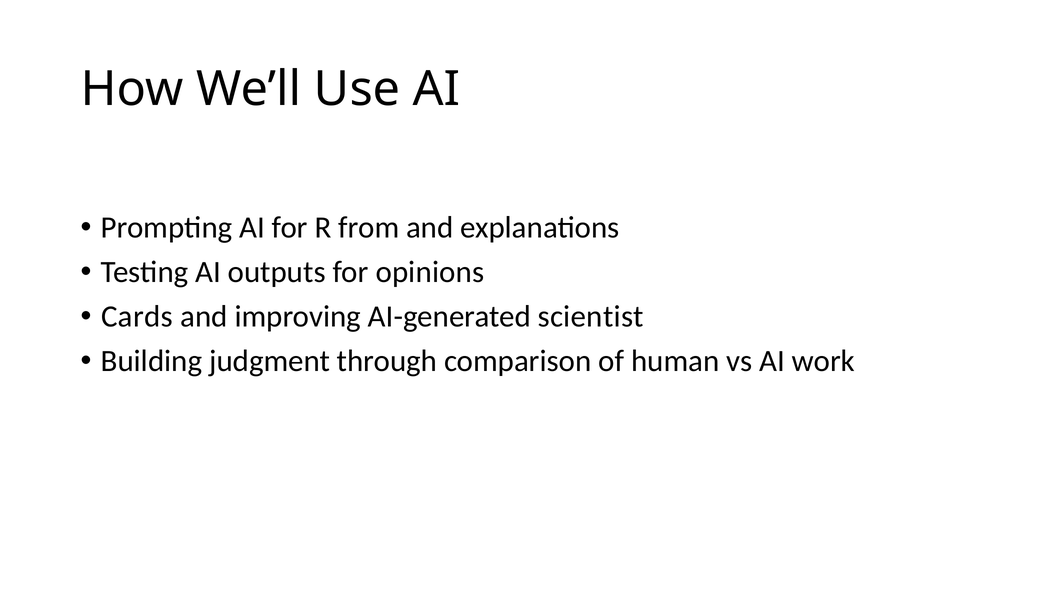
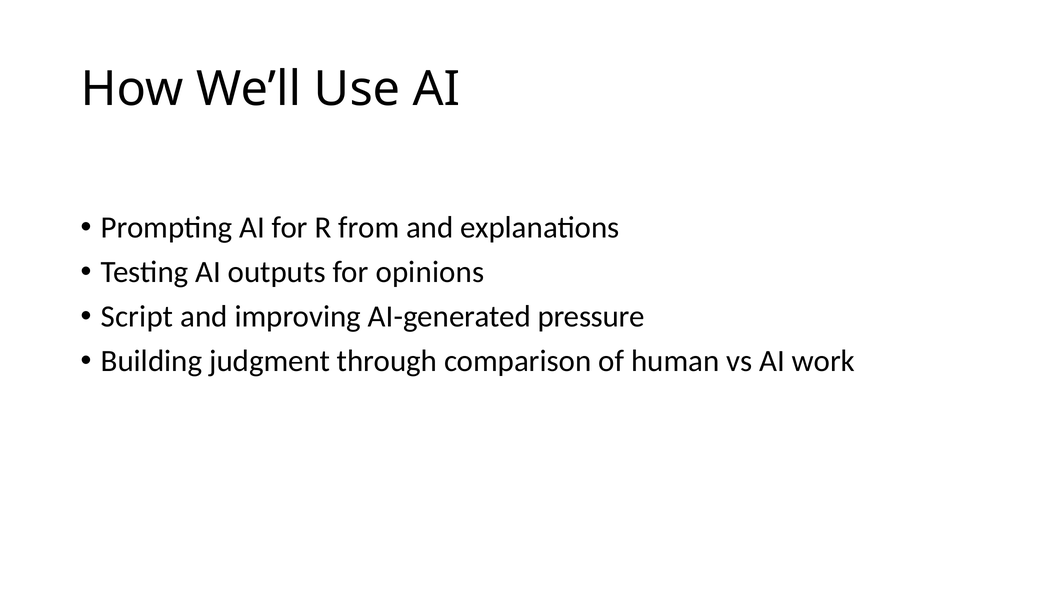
Cards: Cards -> Script
scientist: scientist -> pressure
